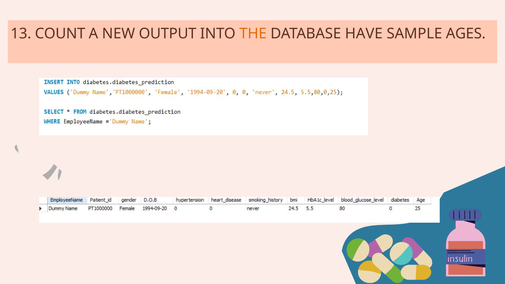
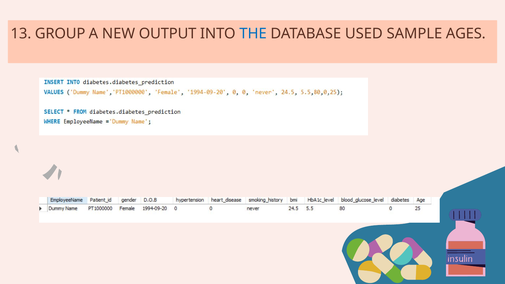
COUNT: COUNT -> GROUP
THE colour: orange -> blue
HAVE: HAVE -> USED
